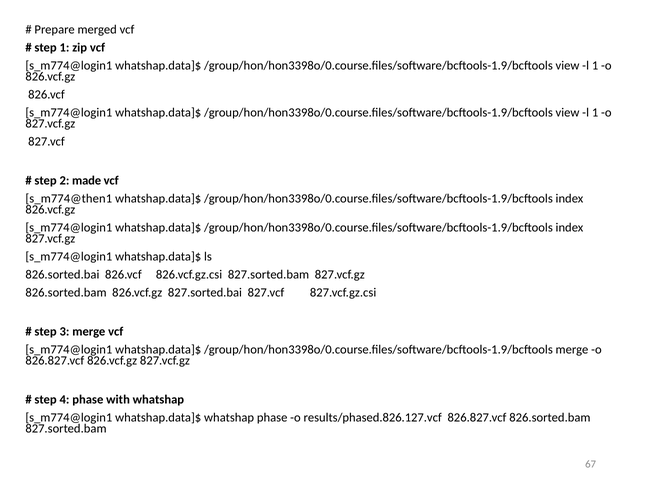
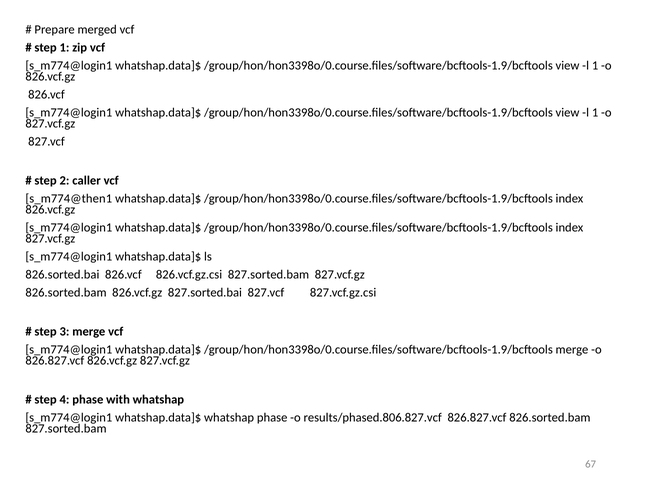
made: made -> caller
results/phased.826.127.vcf: results/phased.826.127.vcf -> results/phased.806.827.vcf
